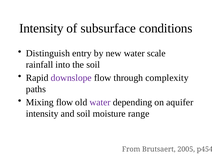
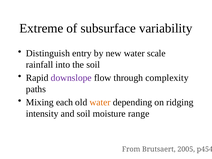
Intensity at (41, 28): Intensity -> Extreme
conditions: conditions -> variability
Mixing flow: flow -> each
water at (100, 102) colour: purple -> orange
aquifer: aquifer -> ridging
